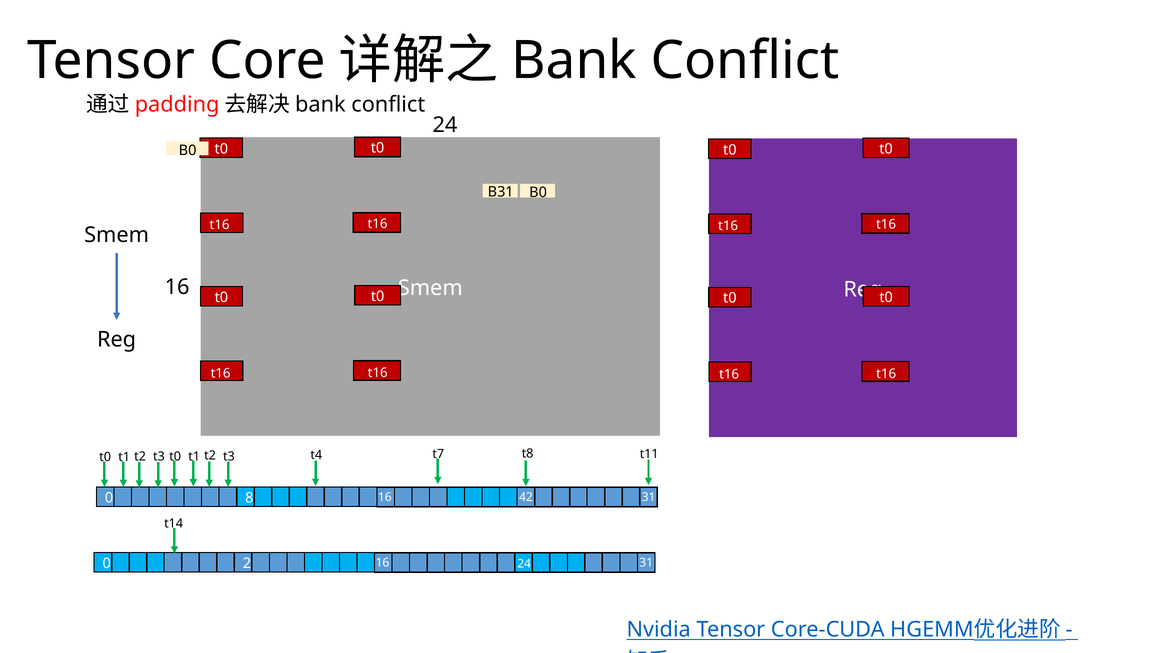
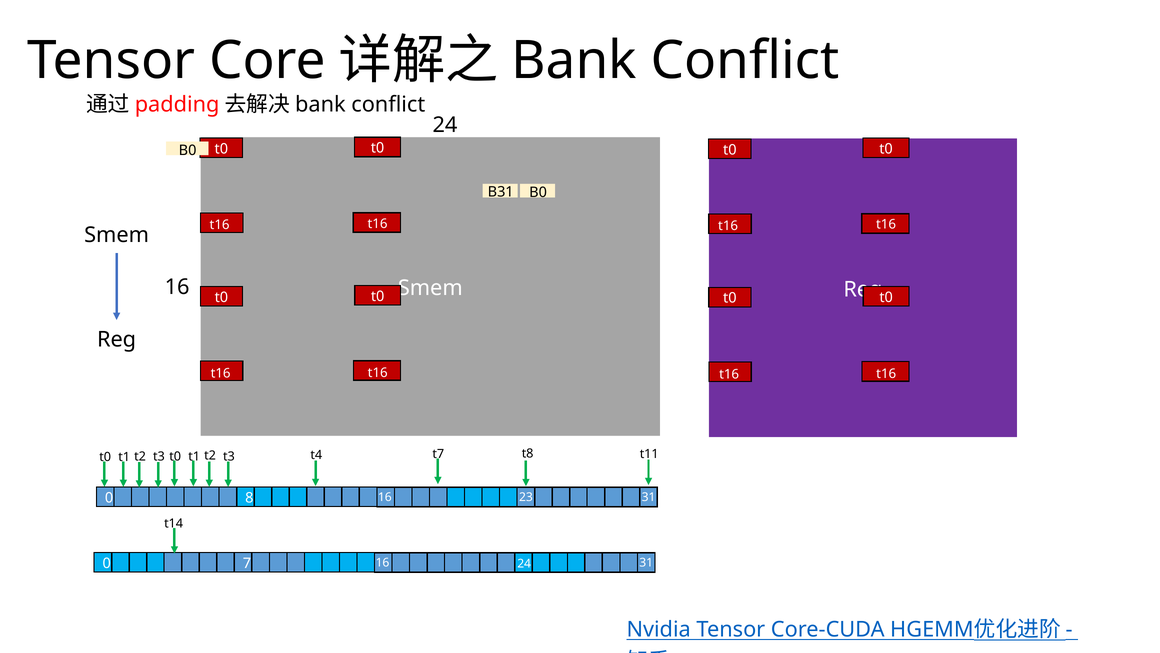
42: 42 -> 23
2: 2 -> 7
